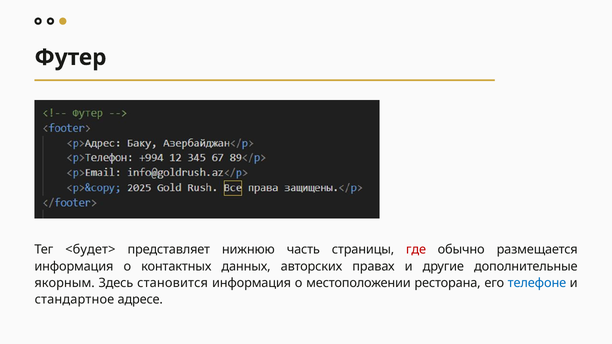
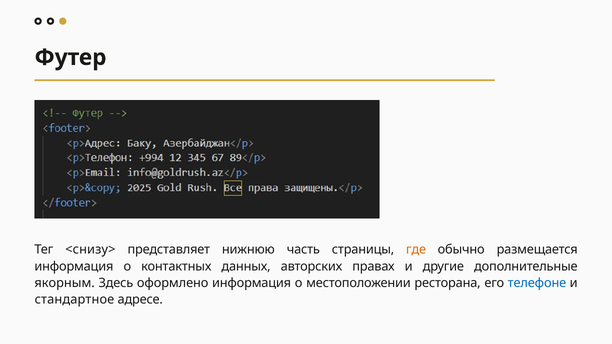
<будет>: <будет> -> <снизу>
где colour: red -> orange
становится: становится -> оформлено
